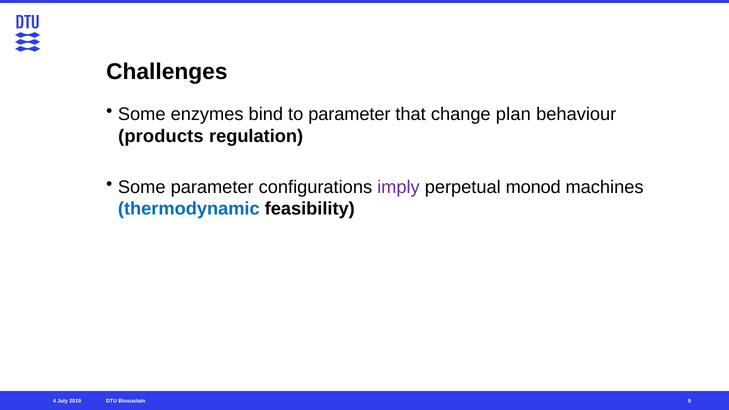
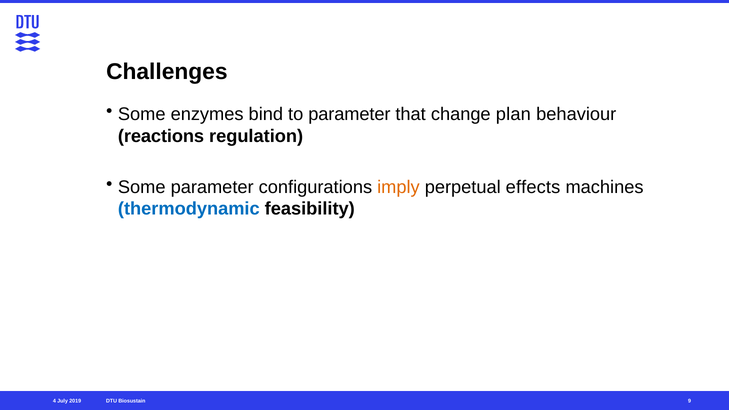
products: products -> reactions
imply colour: purple -> orange
monod: monod -> effects
